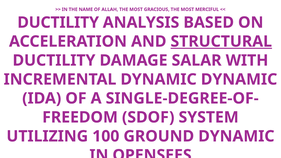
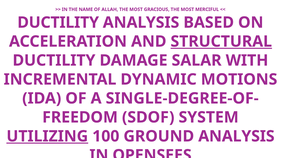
DYNAMIC DYNAMIC: DYNAMIC -> MOTIONS
UTILIZING underline: none -> present
GROUND DYNAMIC: DYNAMIC -> ANALYSIS
